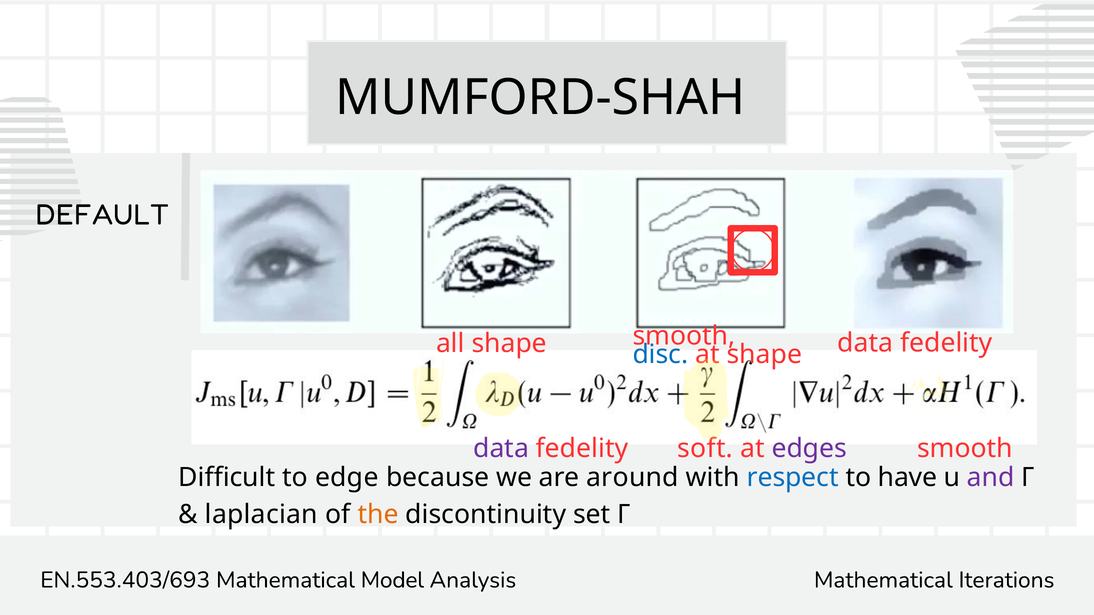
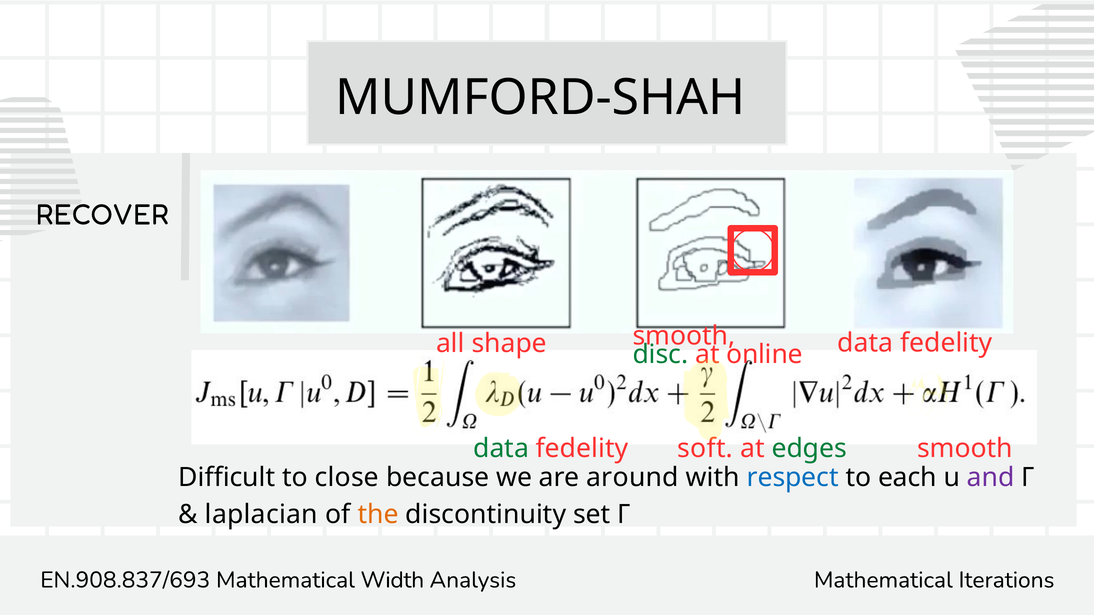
DEFAULT: DEFAULT -> RECOVER
disc colour: blue -> green
shape at (764, 355): shape -> online
data at (501, 449) colour: purple -> green
edges colour: purple -> green
edge: edge -> close
have: have -> each
EN.553.403/693: EN.553.403/693 -> EN.908.837/693
Model: Model -> Width
